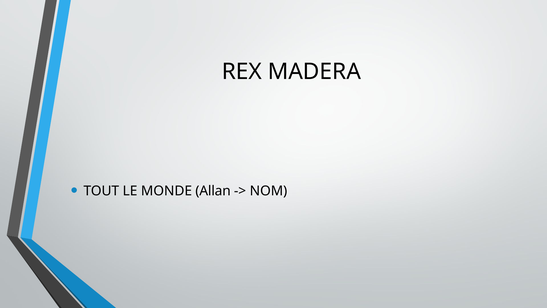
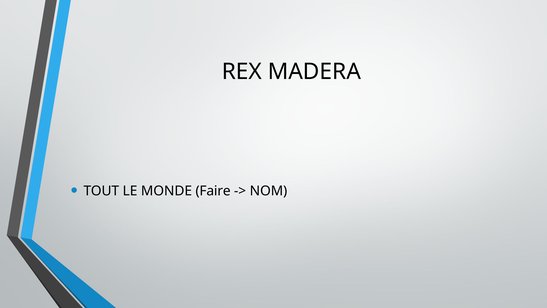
Allan: Allan -> Faire
